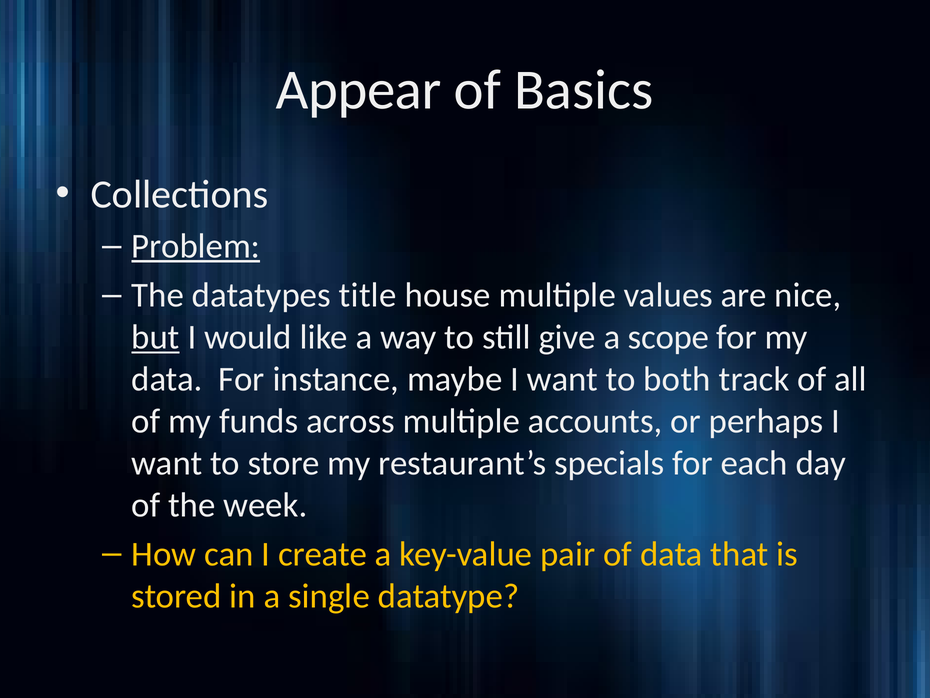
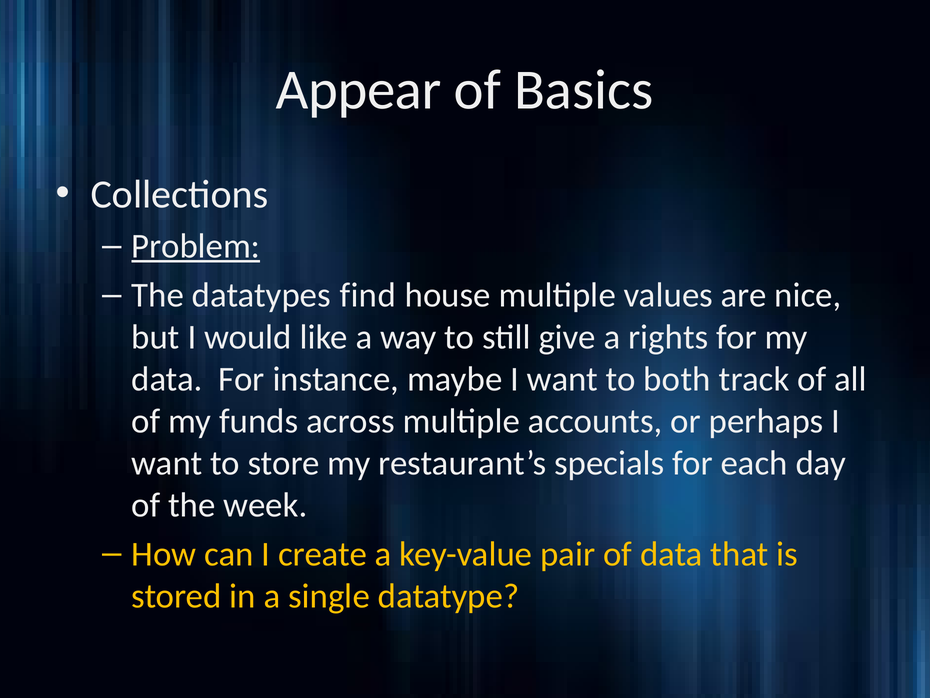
title: title -> find
but underline: present -> none
scope: scope -> rights
